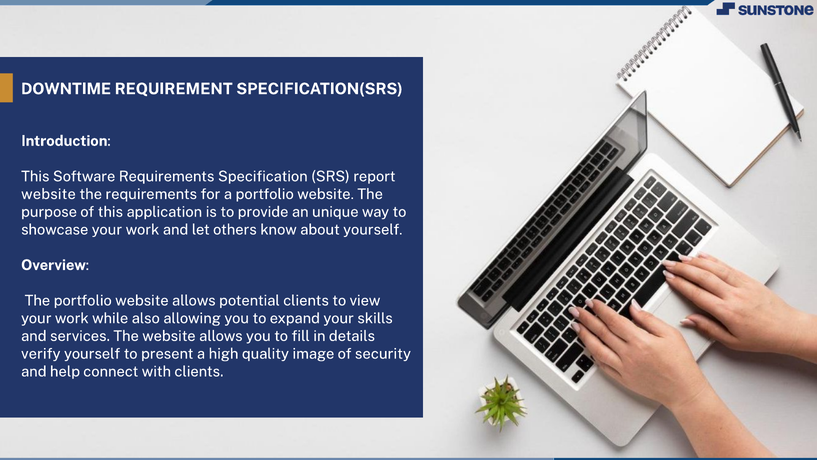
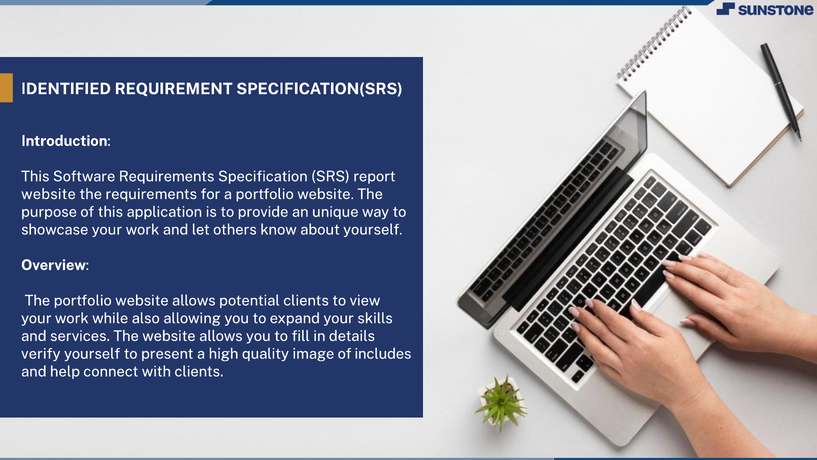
DOWNTIME: DOWNTIME -> IDENTIFIED
security: security -> includes
